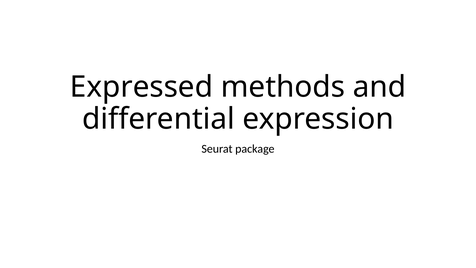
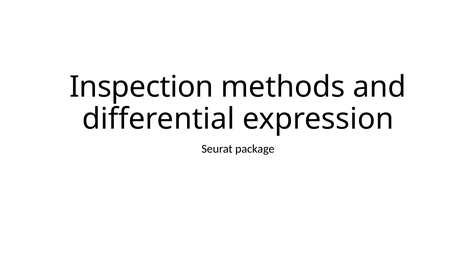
Expressed: Expressed -> Inspection
